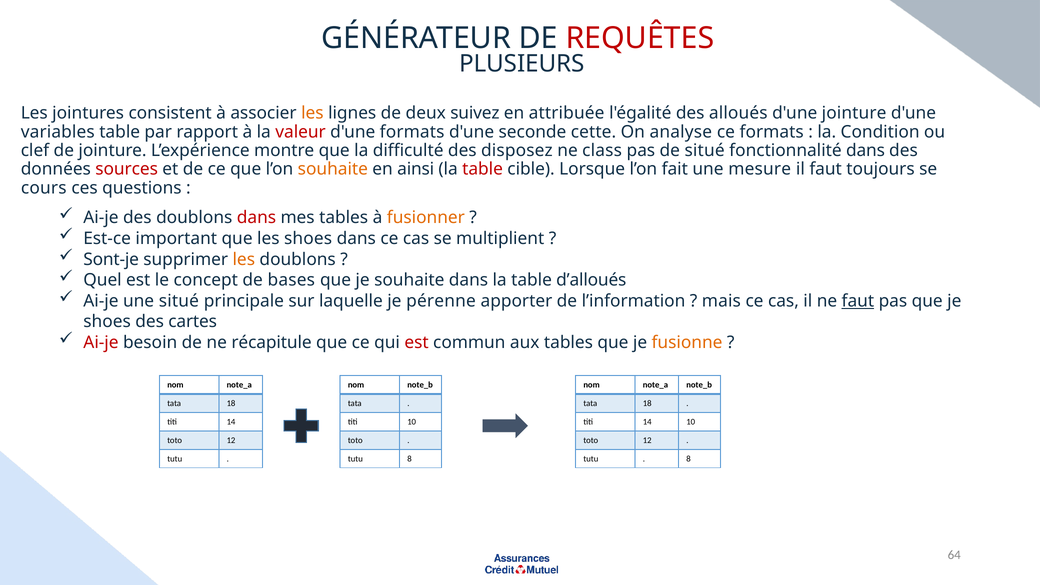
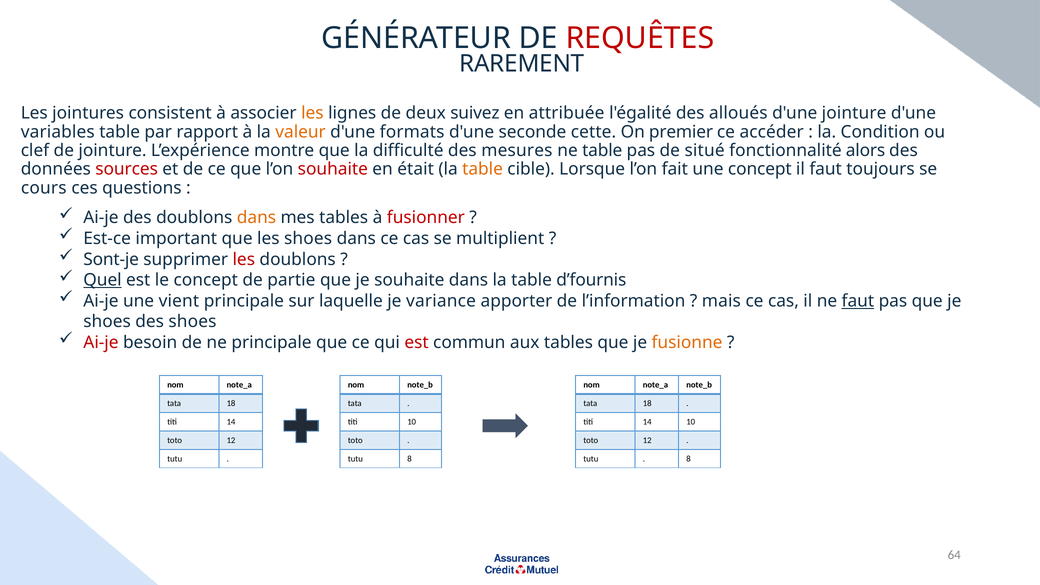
PLUSIEURS: PLUSIEURS -> RAREMENT
valeur colour: red -> orange
analyse: analyse -> premier
ce formats: formats -> accéder
disposez: disposez -> mesures
ne class: class -> table
fonctionnalité dans: dans -> alors
souhaite at (333, 169) colour: orange -> red
ainsi: ainsi -> était
table at (483, 169) colour: red -> orange
une mesure: mesure -> concept
dans at (256, 218) colour: red -> orange
fusionner colour: orange -> red
les at (244, 259) colour: orange -> red
Quel underline: none -> present
bases: bases -> partie
d’alloués: d’alloués -> d’fournis
une situé: situé -> vient
pérenne: pérenne -> variance
des cartes: cartes -> shoes
ne récapitule: récapitule -> principale
